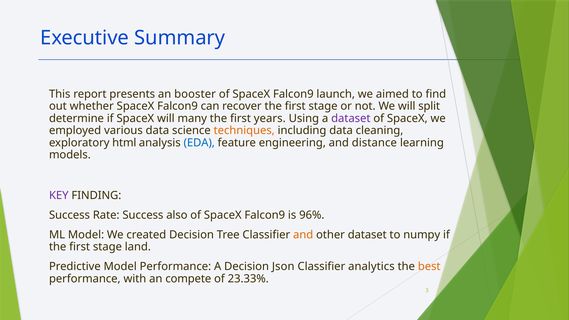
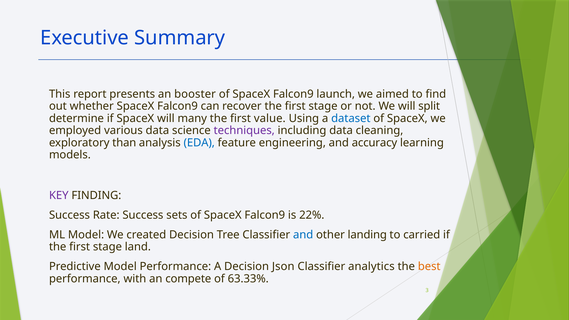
years: years -> value
dataset at (351, 118) colour: purple -> blue
techniques colour: orange -> purple
html: html -> than
distance: distance -> accuracy
also: also -> sets
96%: 96% -> 22%
and at (303, 235) colour: orange -> blue
other dataset: dataset -> landing
numpy: numpy -> carried
23.33%: 23.33% -> 63.33%
